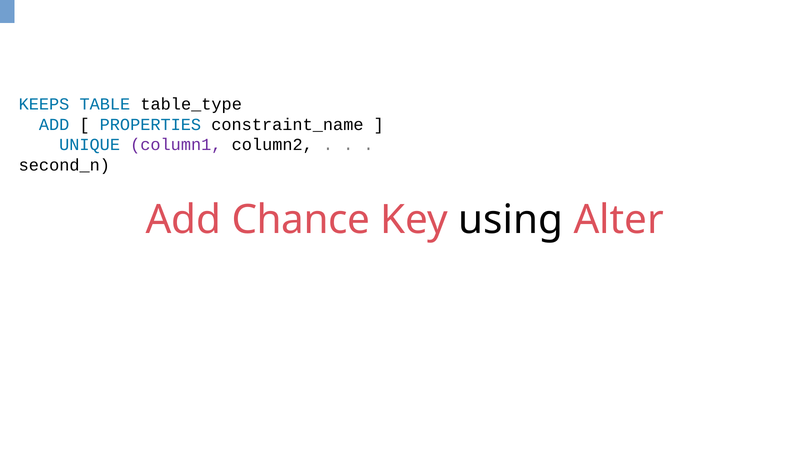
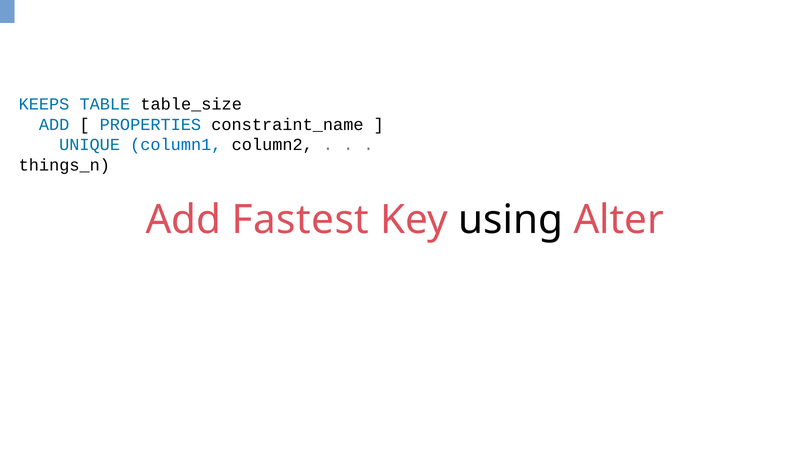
table_type: table_type -> table_size
column1 colour: purple -> blue
second_n: second_n -> things_n
Chance: Chance -> Fastest
